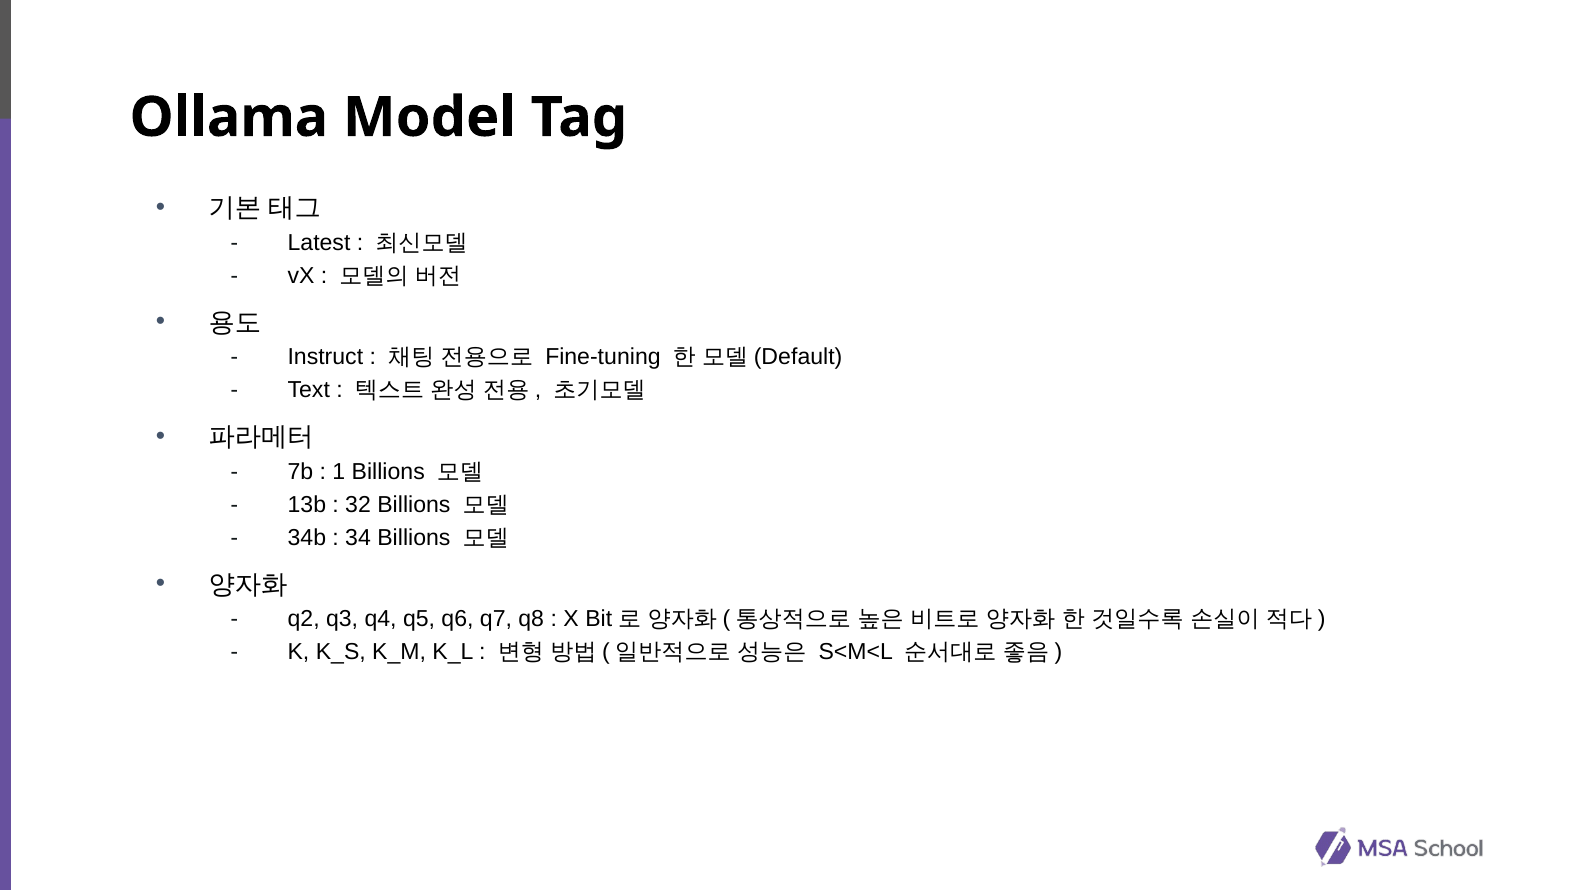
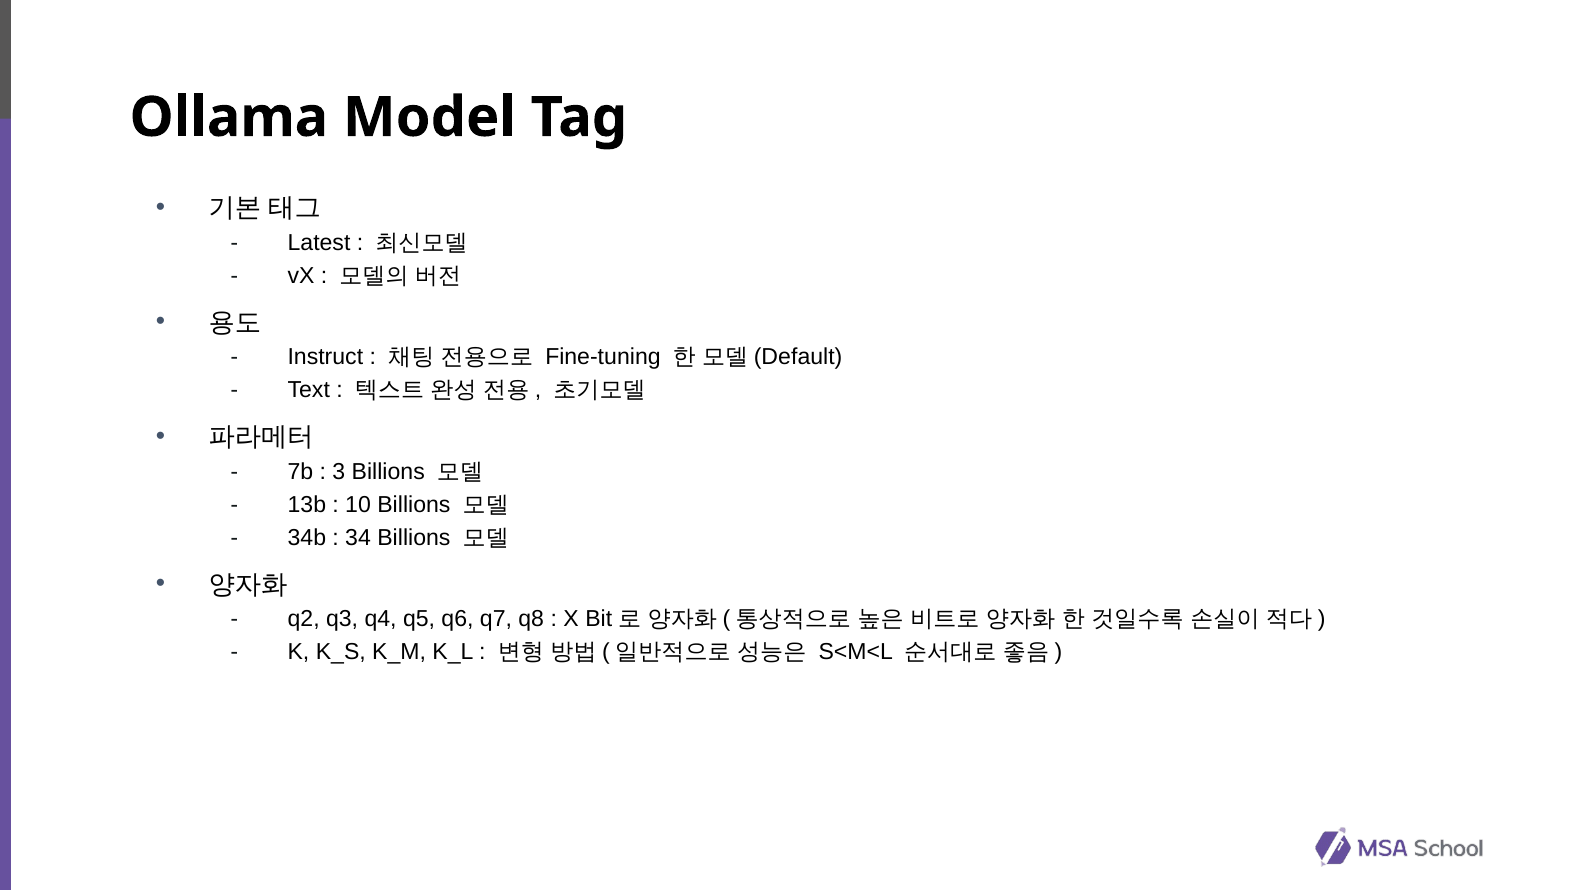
1: 1 -> 3
32: 32 -> 10
